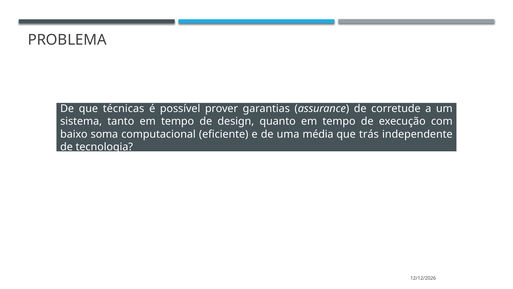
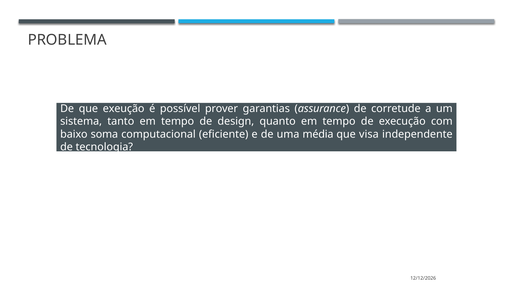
técnicas: técnicas -> exeução
trás: trás -> visa
